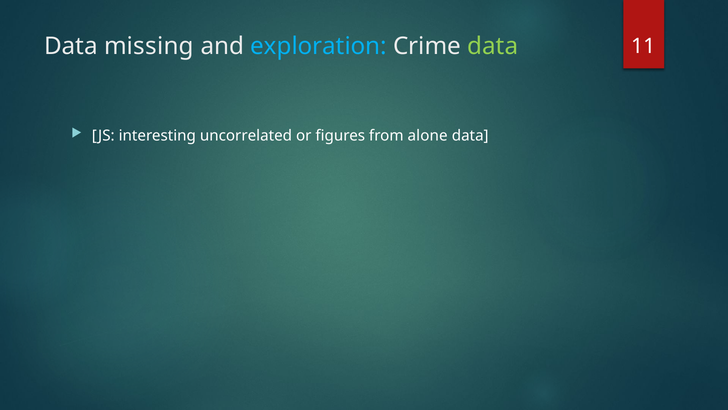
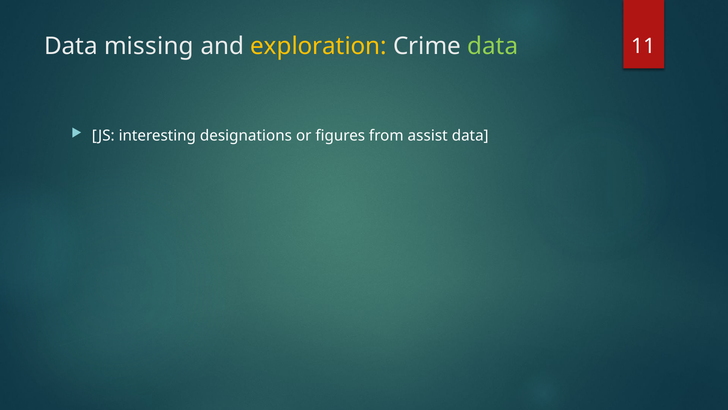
exploration colour: light blue -> yellow
uncorrelated: uncorrelated -> designations
alone: alone -> assist
